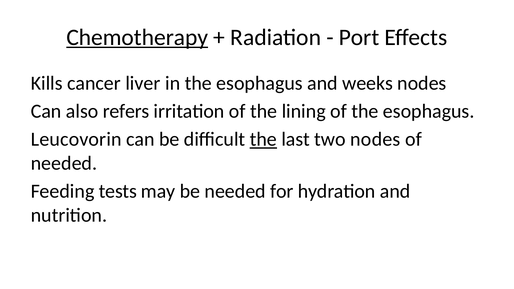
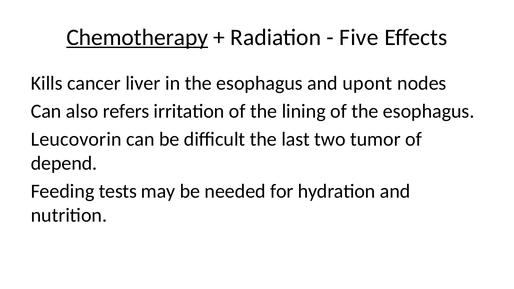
Port: Port -> Five
weeks: weeks -> upont
the at (263, 139) underline: present -> none
two nodes: nodes -> tumor
needed at (64, 163): needed -> depend
